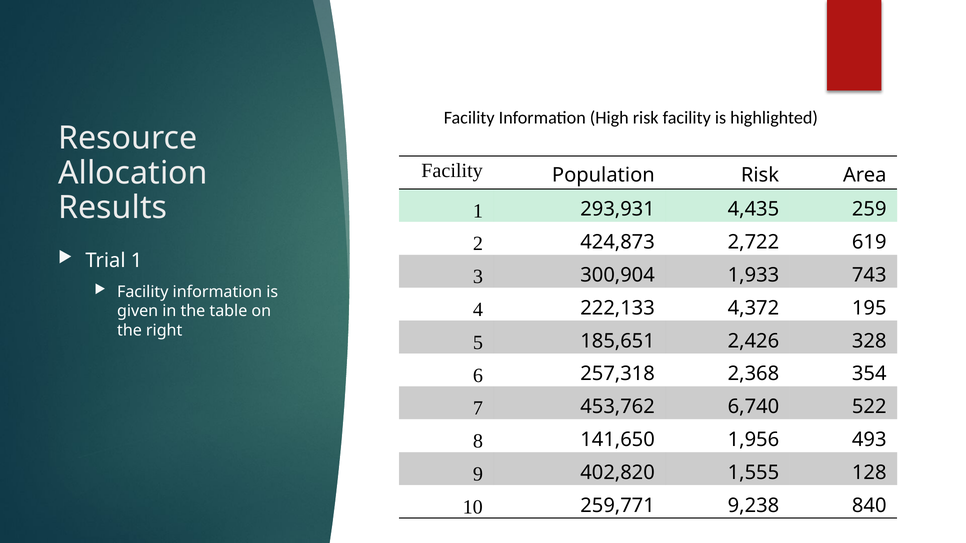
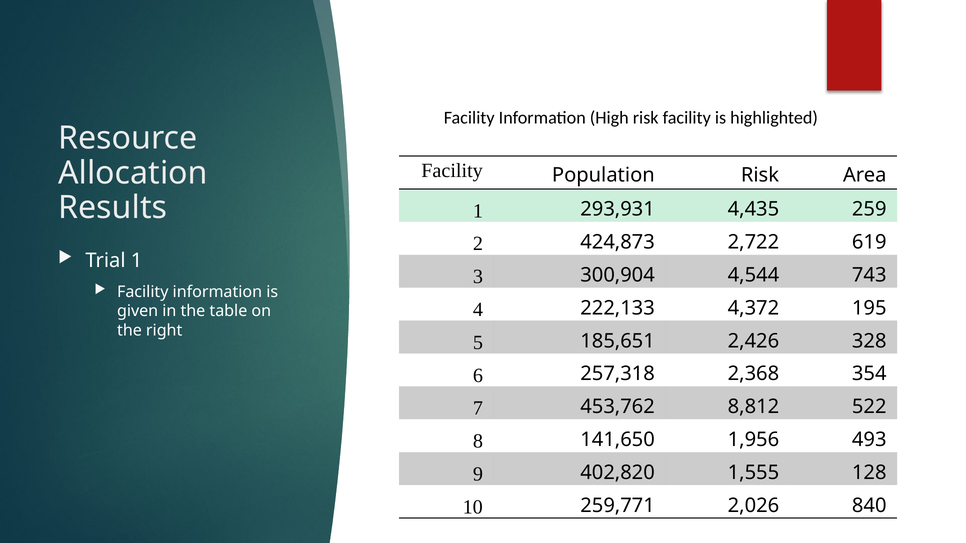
1,933: 1,933 -> 4,544
6,740: 6,740 -> 8,812
9,238: 9,238 -> 2,026
